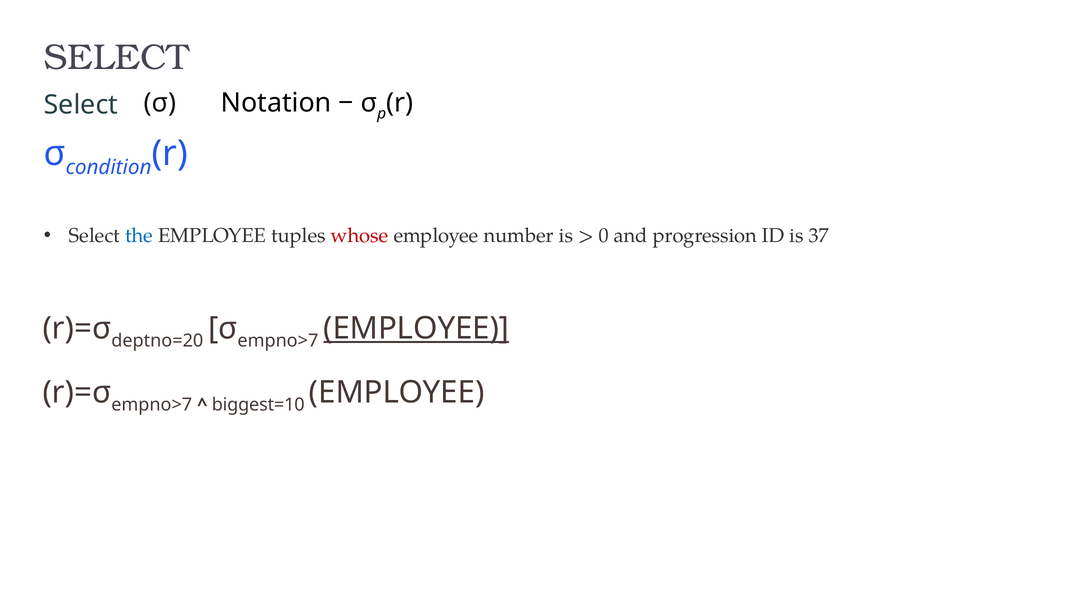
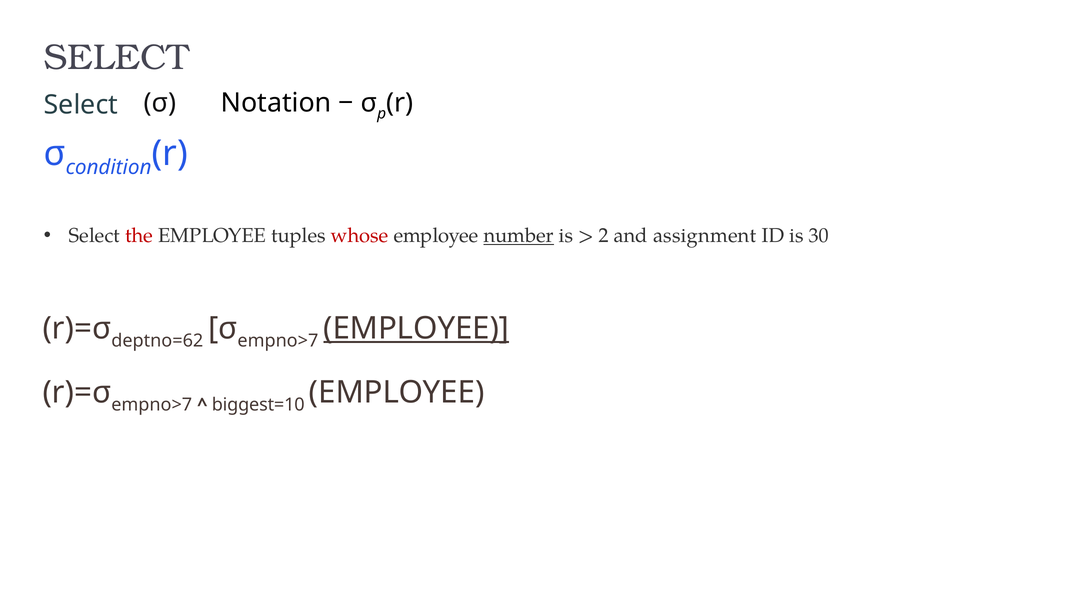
the colour: blue -> red
number underline: none -> present
0: 0 -> 2
progression: progression -> assignment
37: 37 -> 30
deptno=20: deptno=20 -> deptno=62
